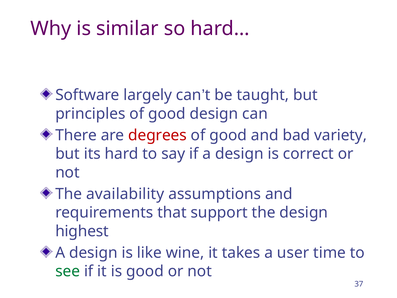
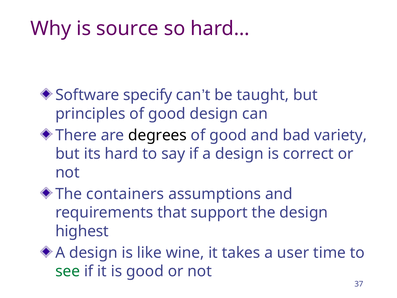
similar: similar -> source
largely: largely -> specify
degrees colour: red -> black
availability: availability -> containers
